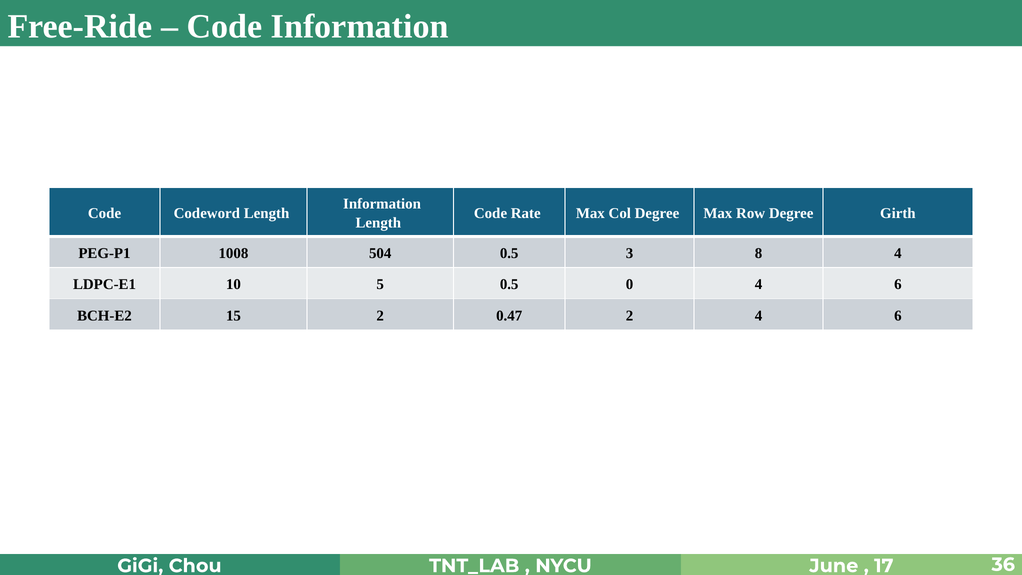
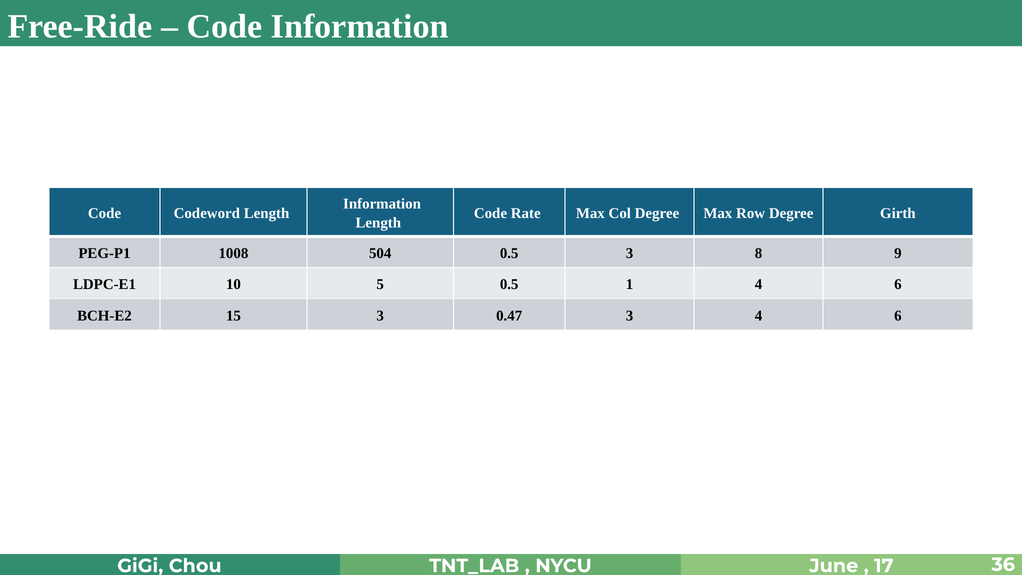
8 4: 4 -> 9
0: 0 -> 1
15 2: 2 -> 3
0.47 2: 2 -> 3
